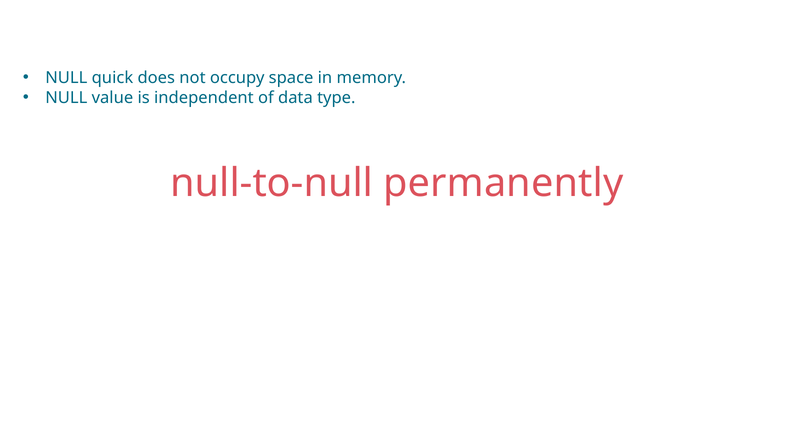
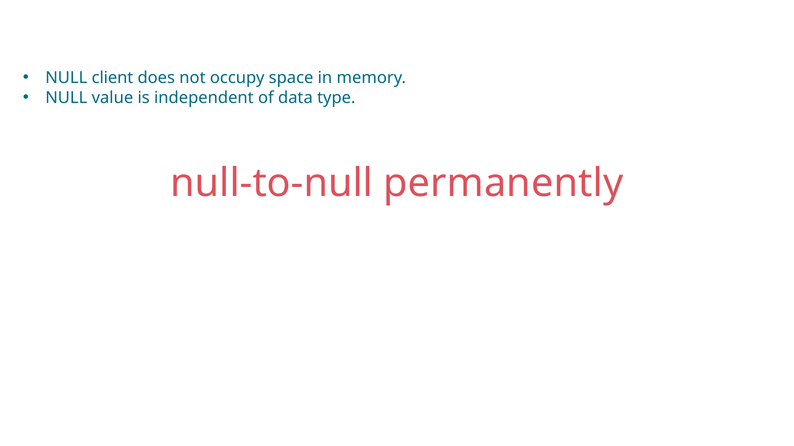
quick: quick -> client
